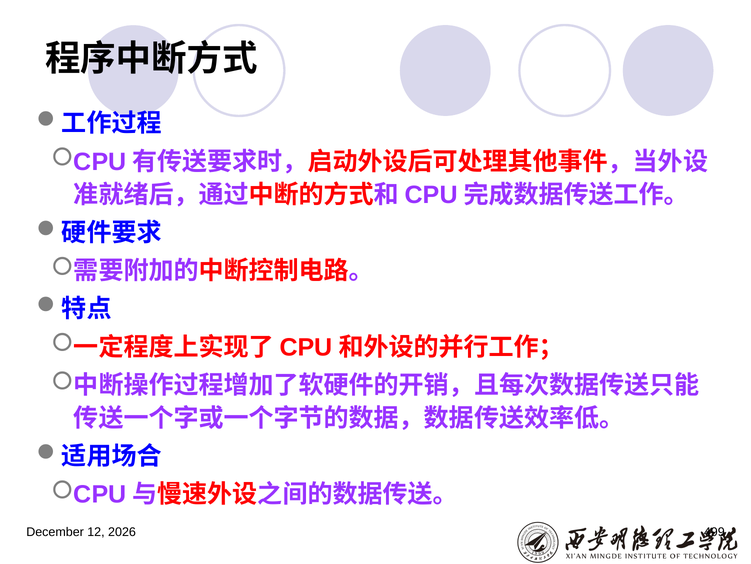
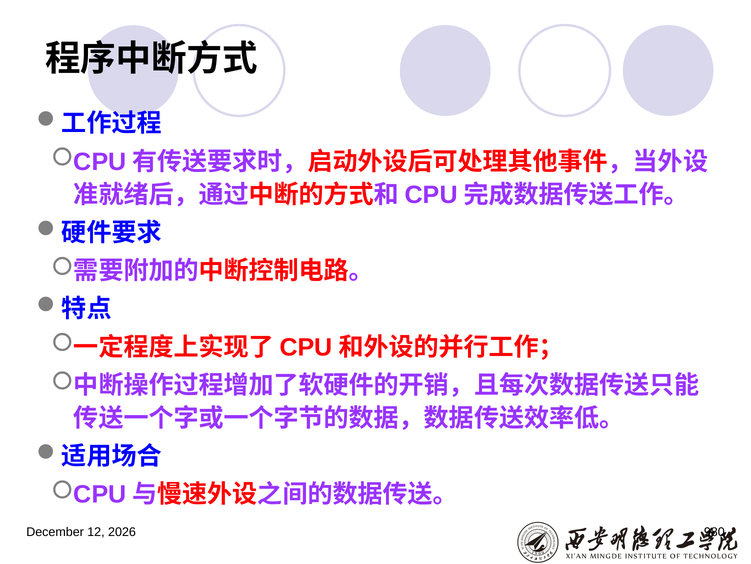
499: 499 -> 980
